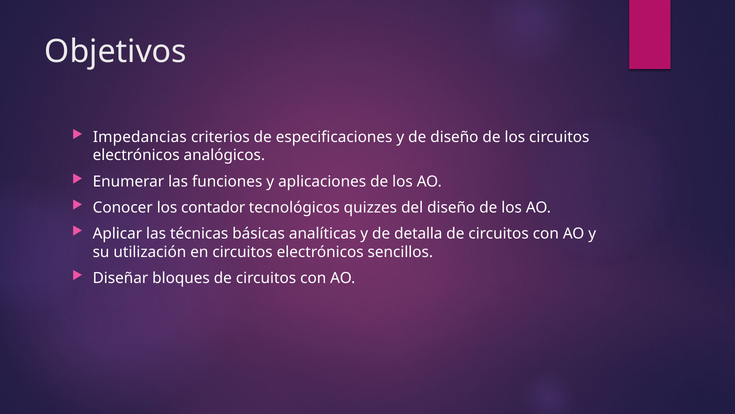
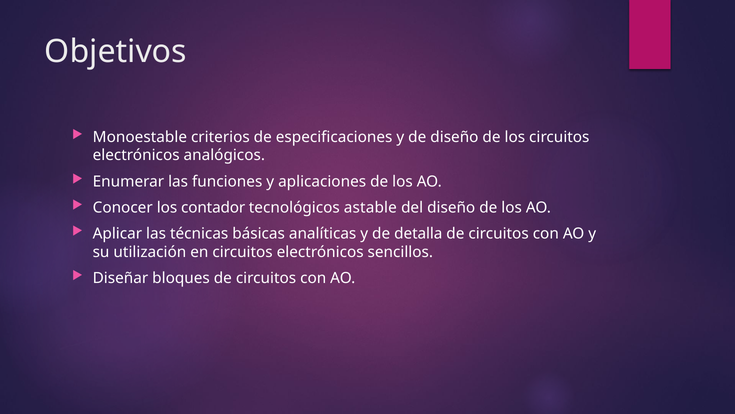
Impedancias: Impedancias -> Monoestable
quizzes: quizzes -> astable
